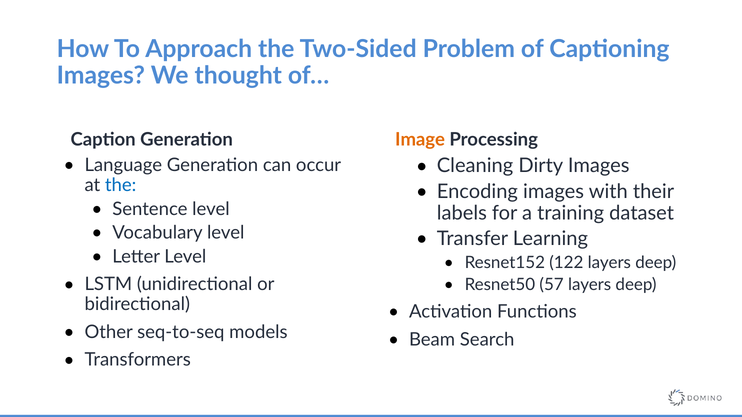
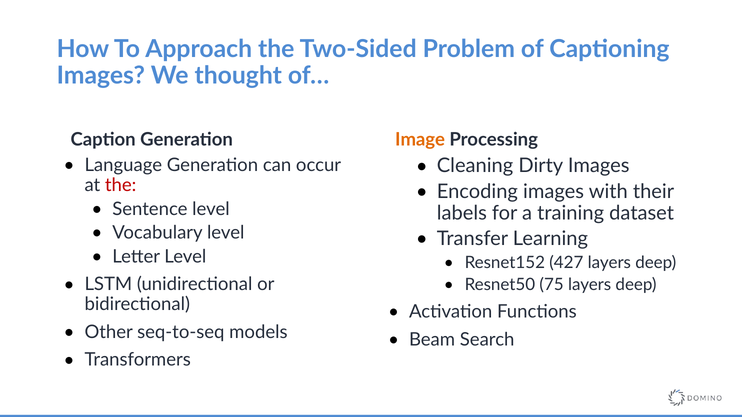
the at (121, 185) colour: blue -> red
122: 122 -> 427
57: 57 -> 75
